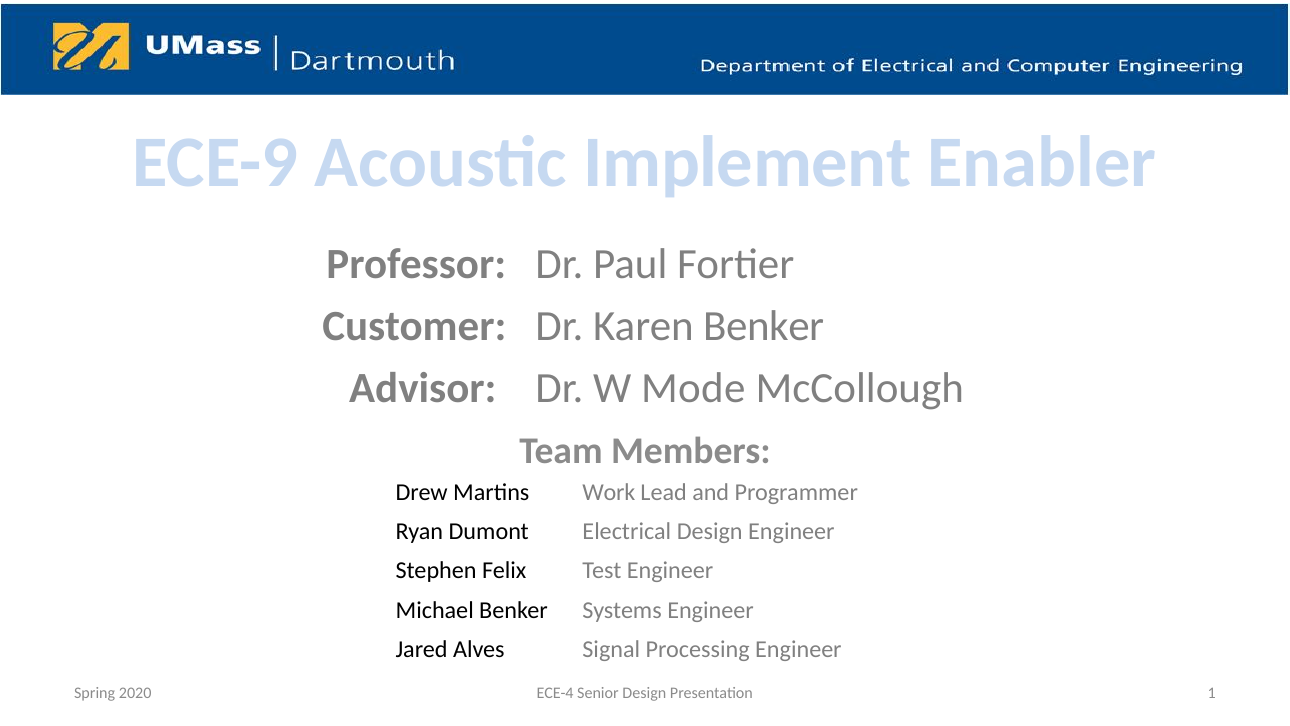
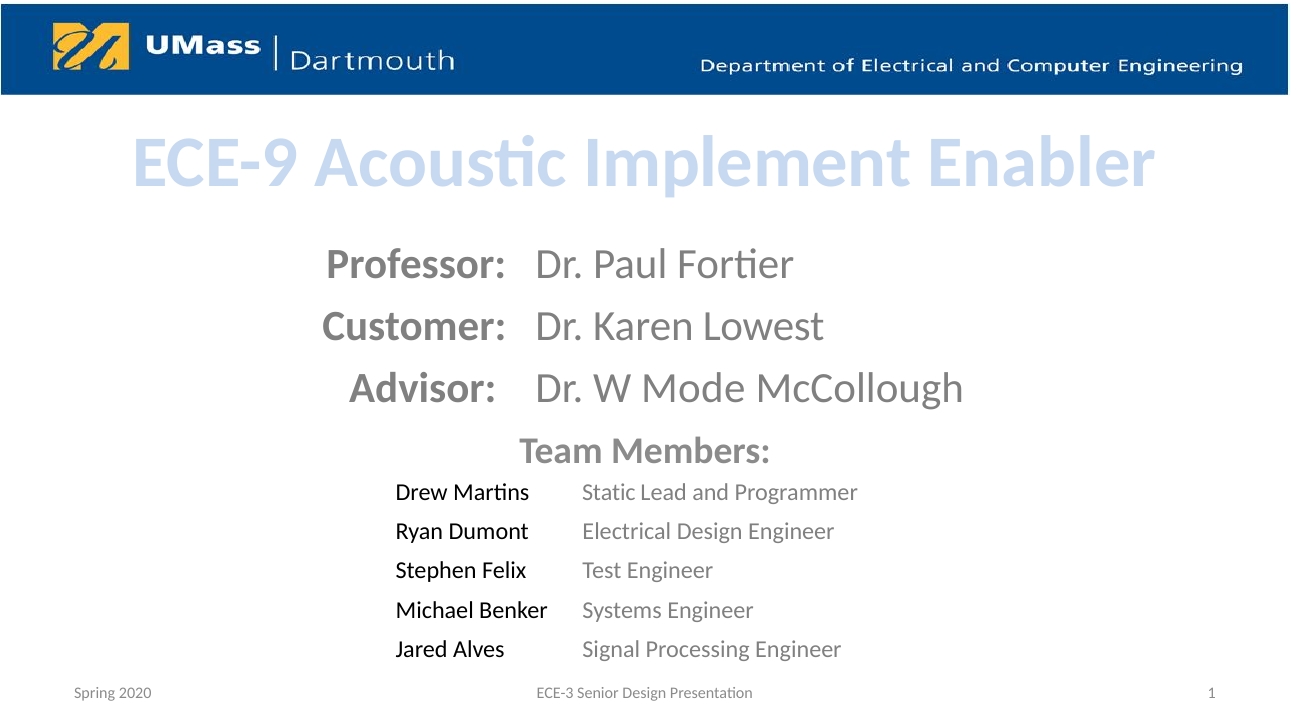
Karen Benker: Benker -> Lowest
Work: Work -> Static
ECE-4: ECE-4 -> ECE-3
